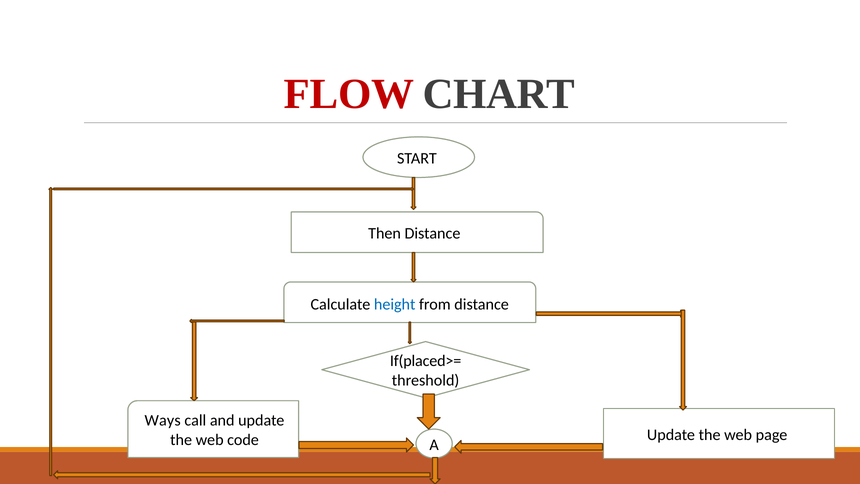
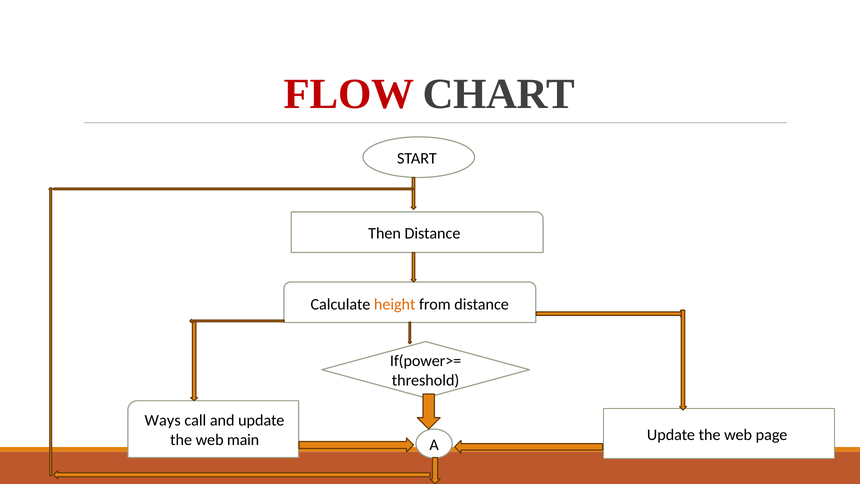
height colour: blue -> orange
If(placed>=: If(placed>= -> If(power>=
code: code -> main
